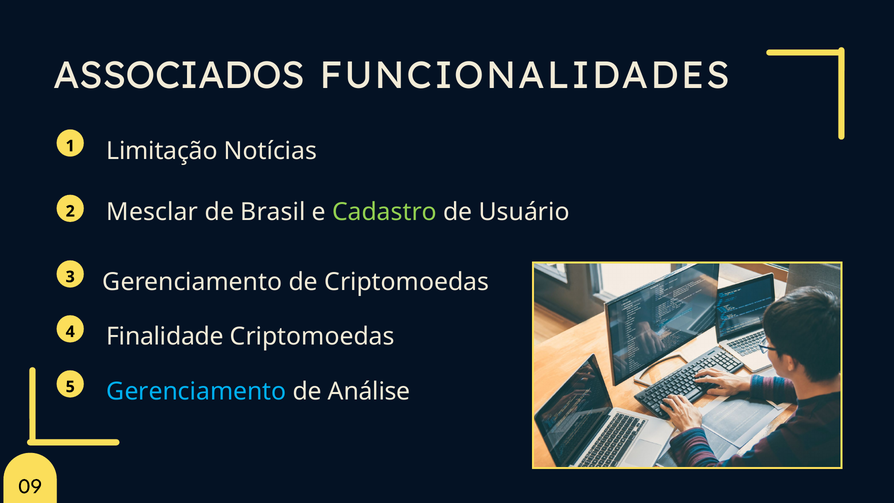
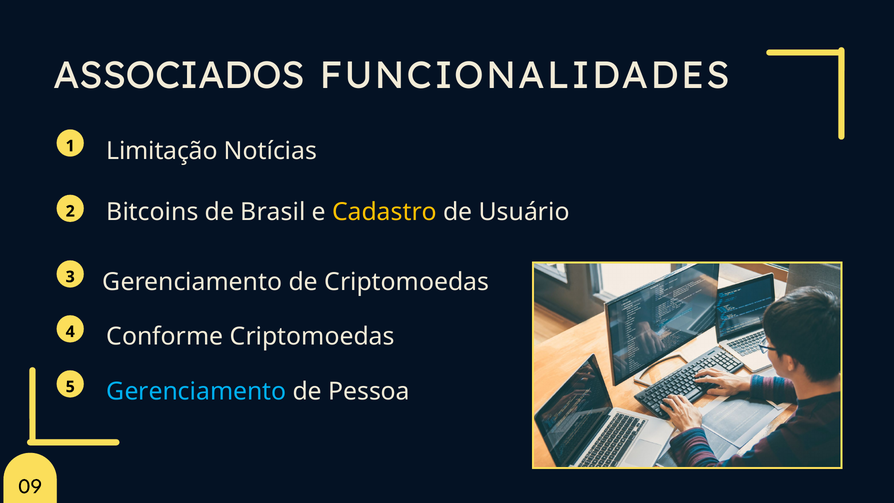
Mesclar: Mesclar -> Bitcoins
Cadastro colour: light green -> yellow
Finalidade: Finalidade -> Conforme
Análise: Análise -> Pessoa
